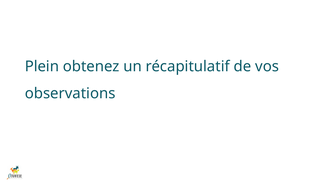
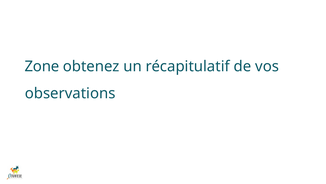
Plein: Plein -> Zone
